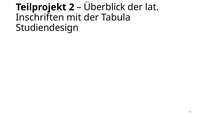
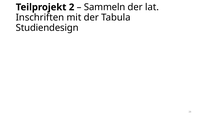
Überblick: Überblick -> Sammeln
